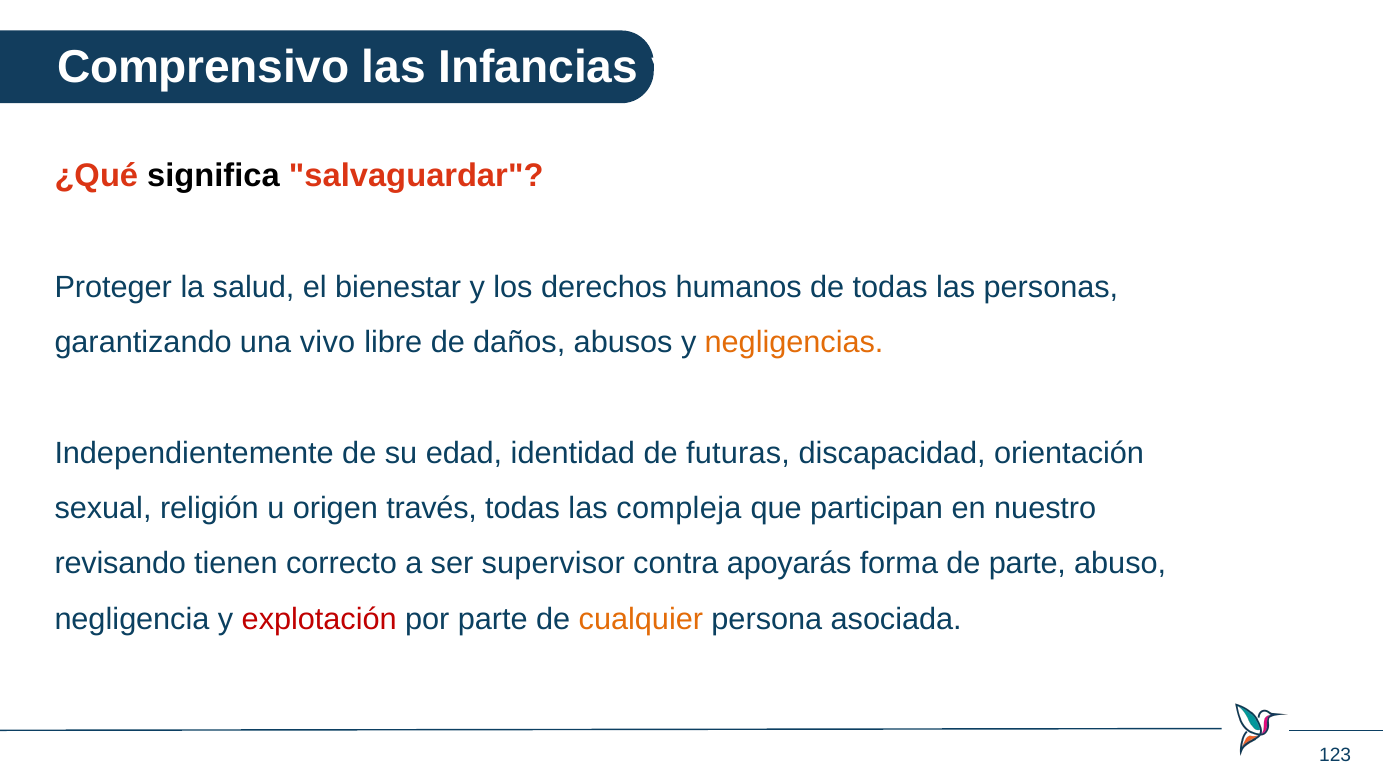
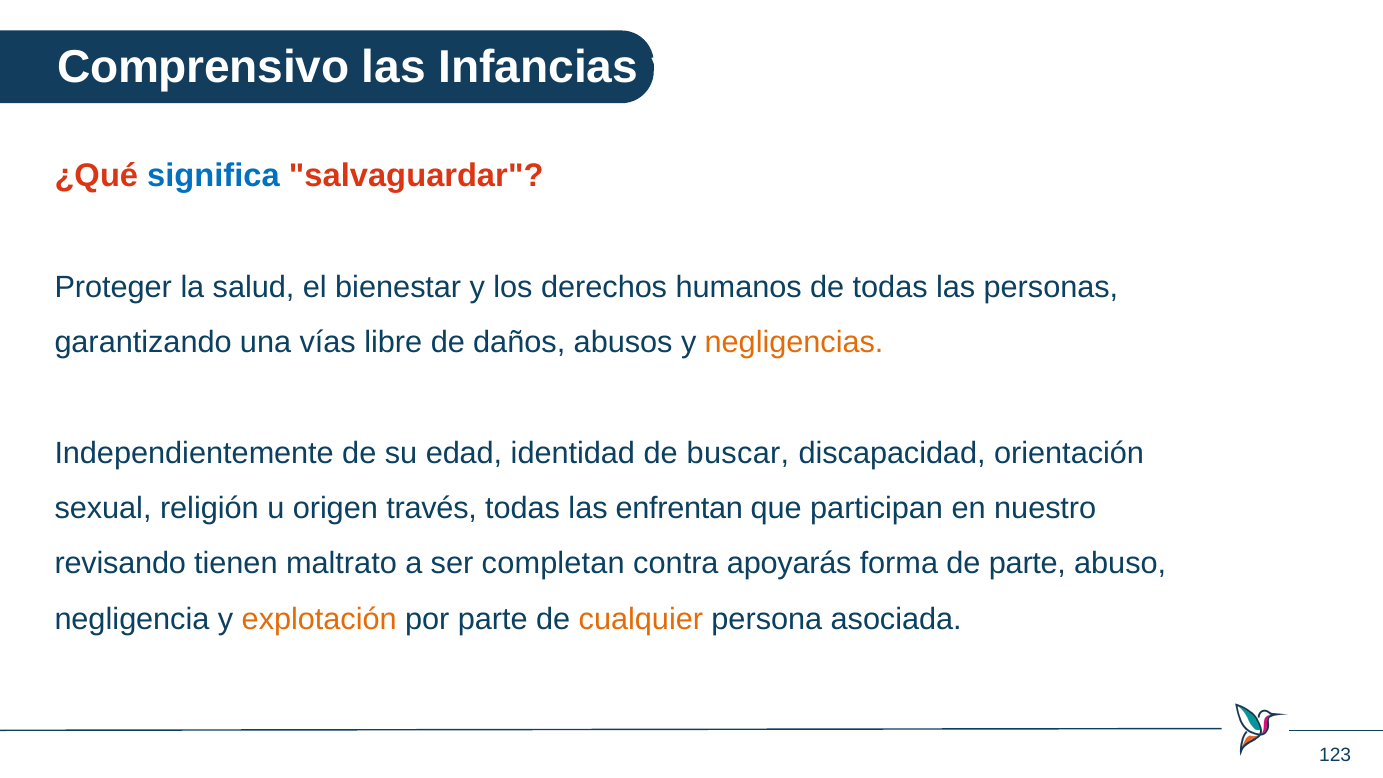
significa colour: black -> blue
vivo: vivo -> vías
futuras: futuras -> buscar
compleja: compleja -> enfrentan
correcto: correcto -> maltrato
supervisor: supervisor -> completan
explotación colour: red -> orange
